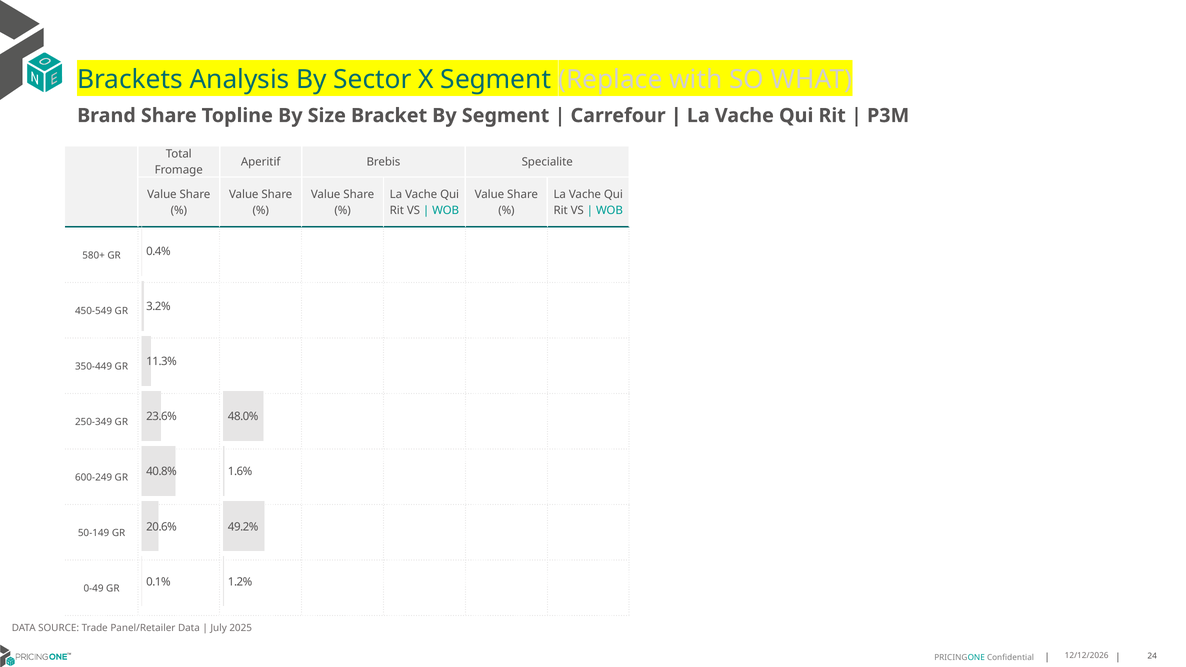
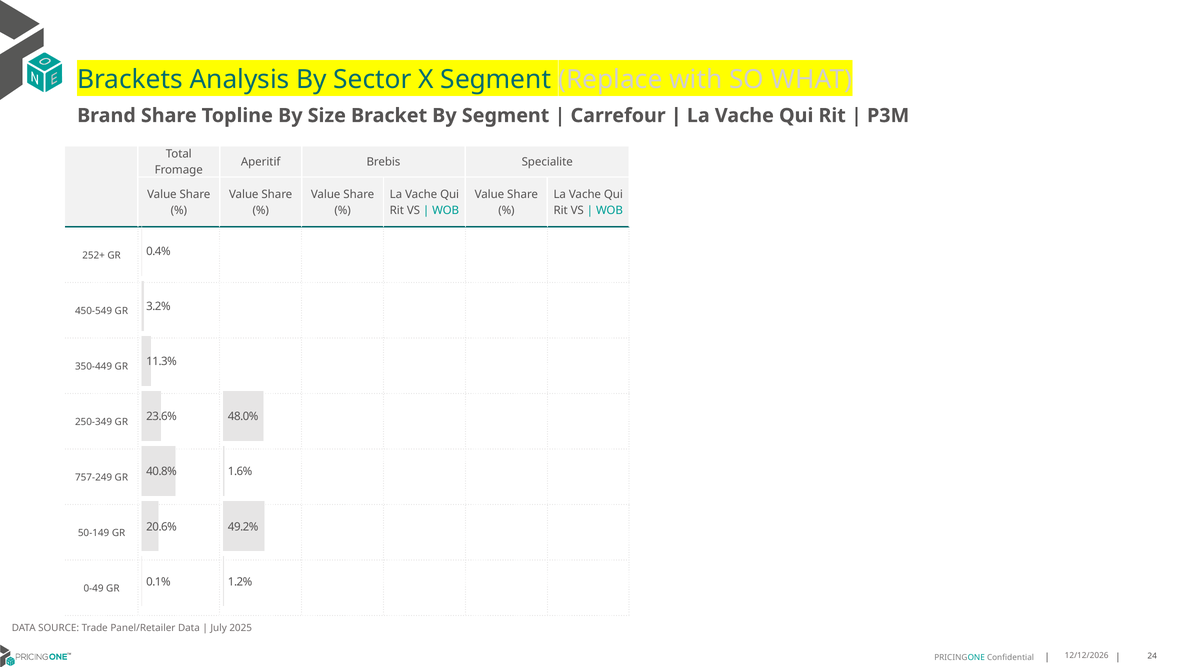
580+: 580+ -> 252+
600-249: 600-249 -> 757-249
